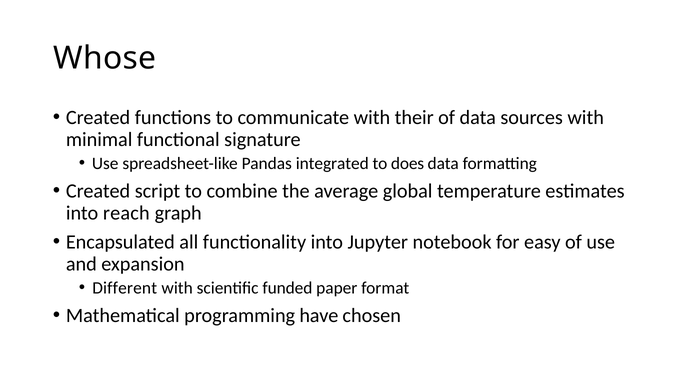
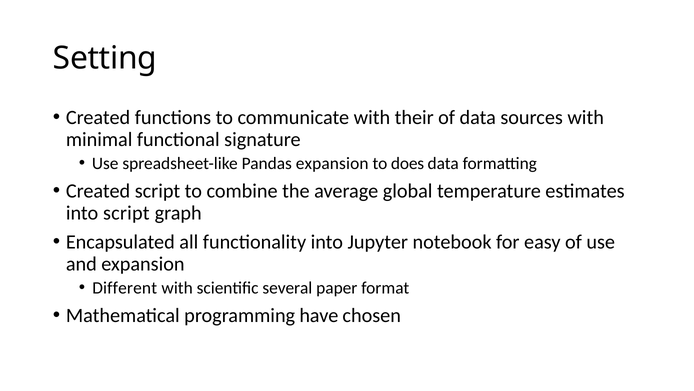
Whose: Whose -> Setting
Pandas integrated: integrated -> expansion
into reach: reach -> script
funded: funded -> several
